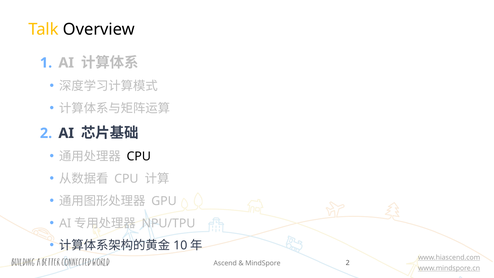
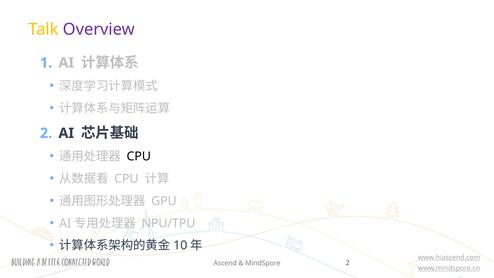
Overview colour: black -> purple
